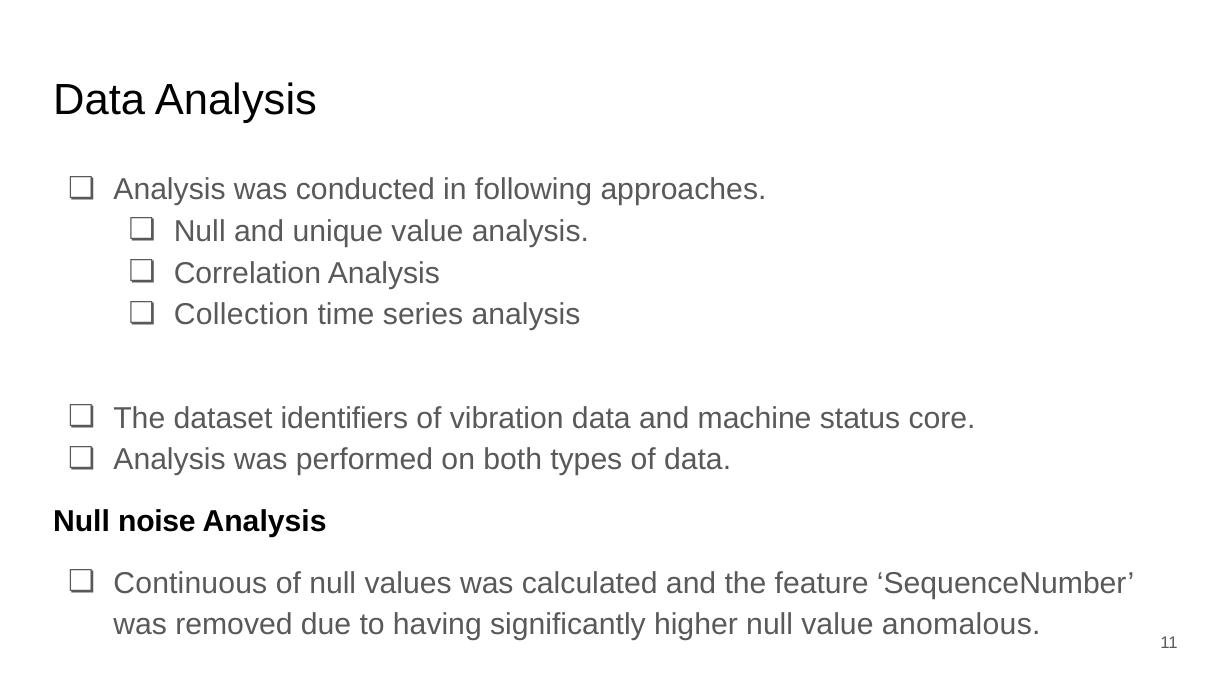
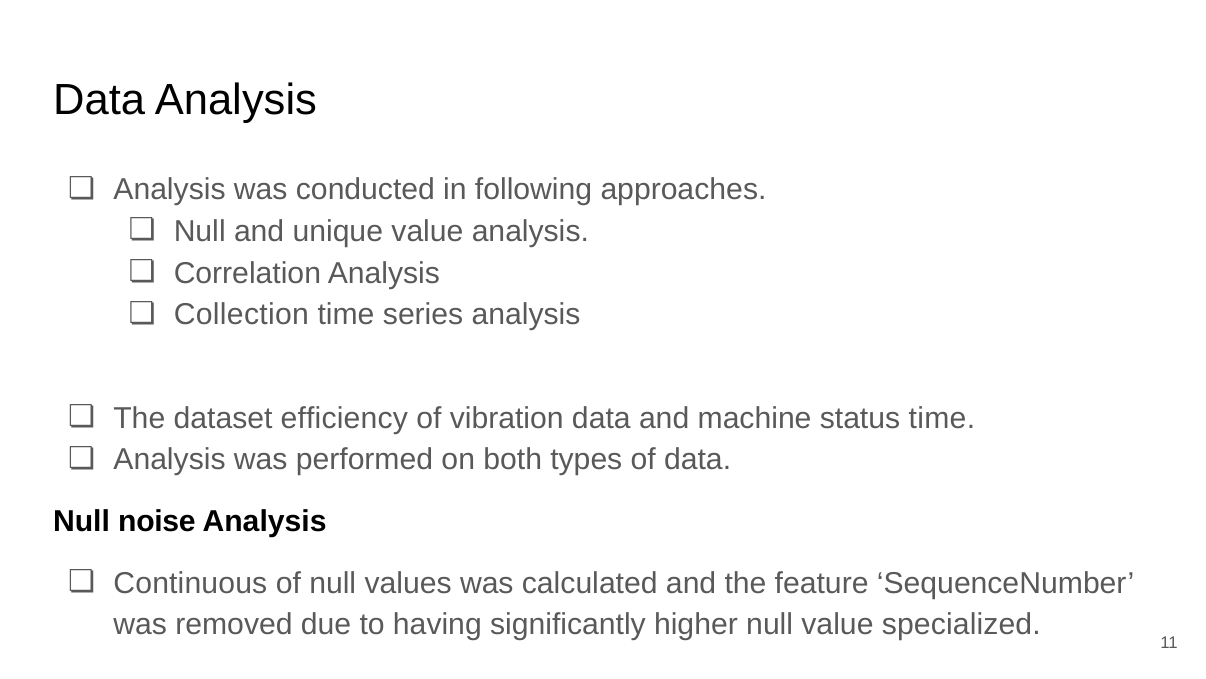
identifiers: identifiers -> efficiency
status core: core -> time
anomalous: anomalous -> specialized
